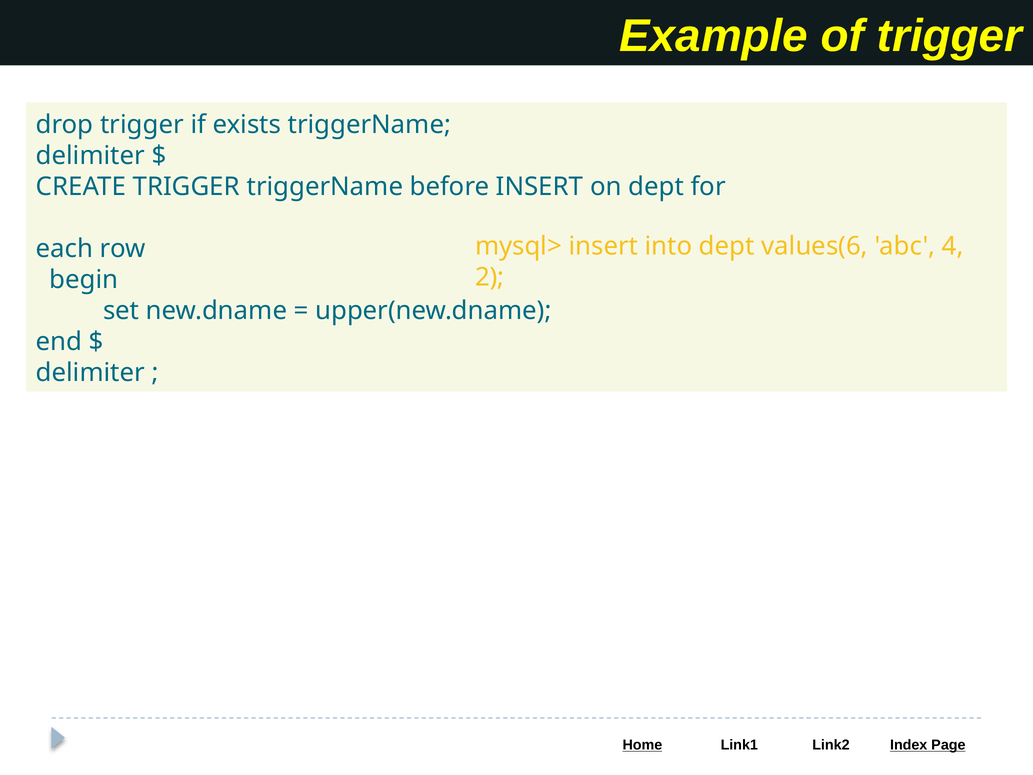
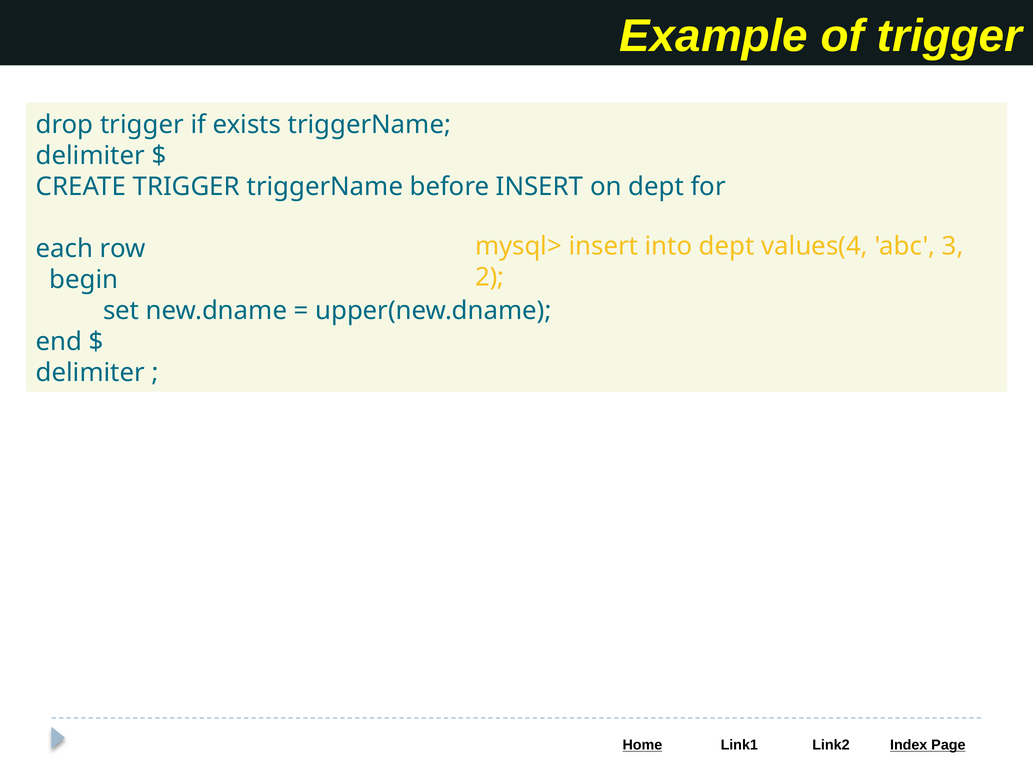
values(6: values(6 -> values(4
4: 4 -> 3
